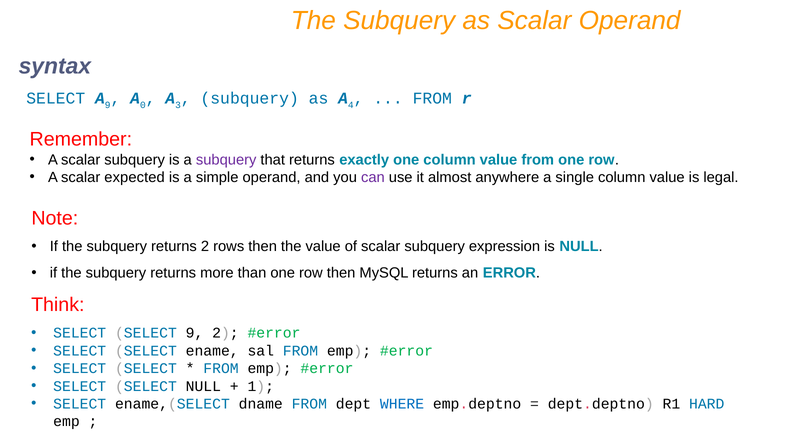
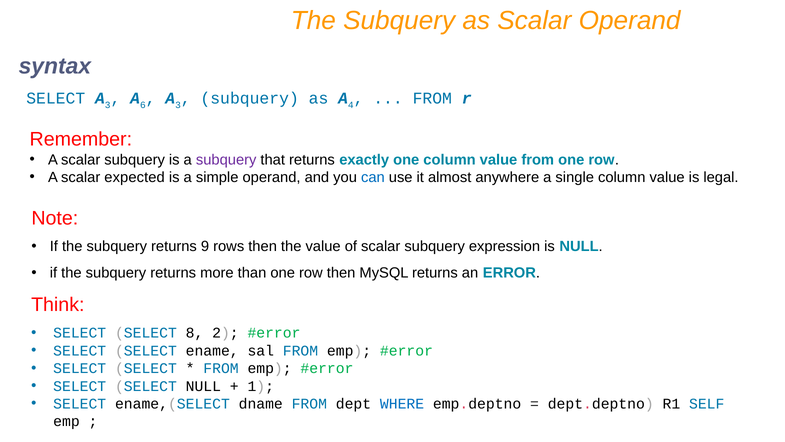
SELECT A 9: 9 -> 3
0: 0 -> 6
can colour: purple -> blue
returns 2: 2 -> 9
SELECT 9: 9 -> 8
HARD: HARD -> SELF
